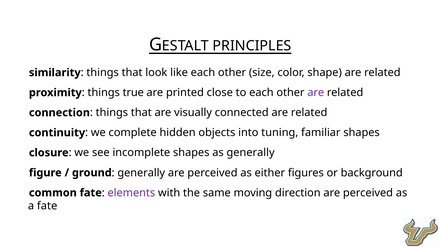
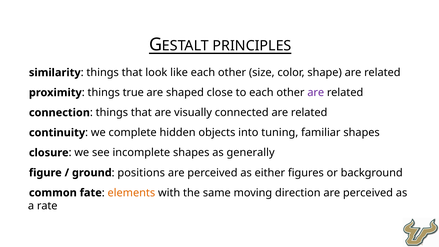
printed: printed -> shaped
generally at (141, 173): generally -> positions
elements colour: purple -> orange
a fate: fate -> rate
